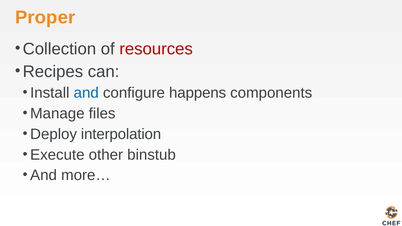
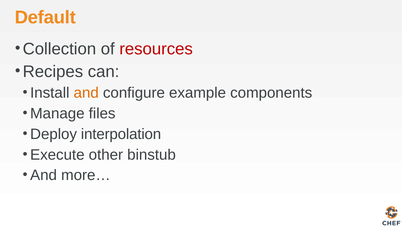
Proper: Proper -> Default
and at (86, 93) colour: blue -> orange
happens: happens -> example
